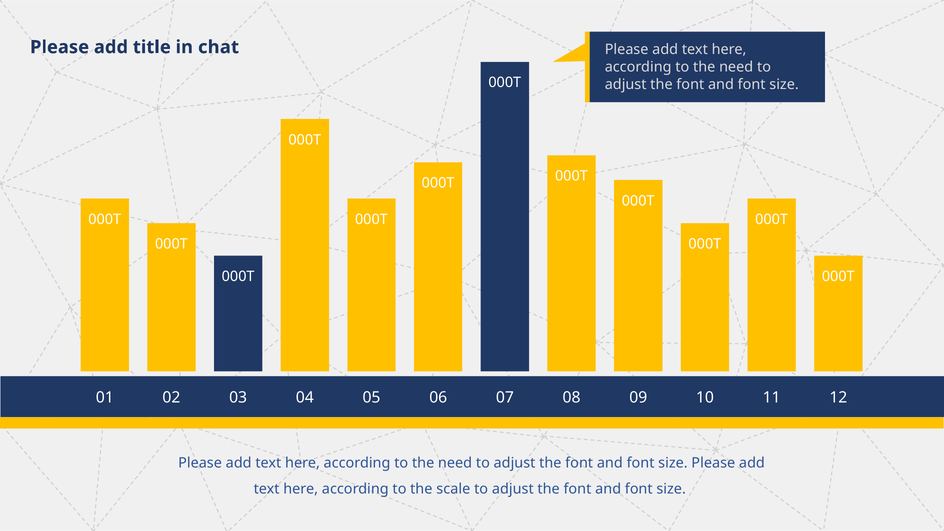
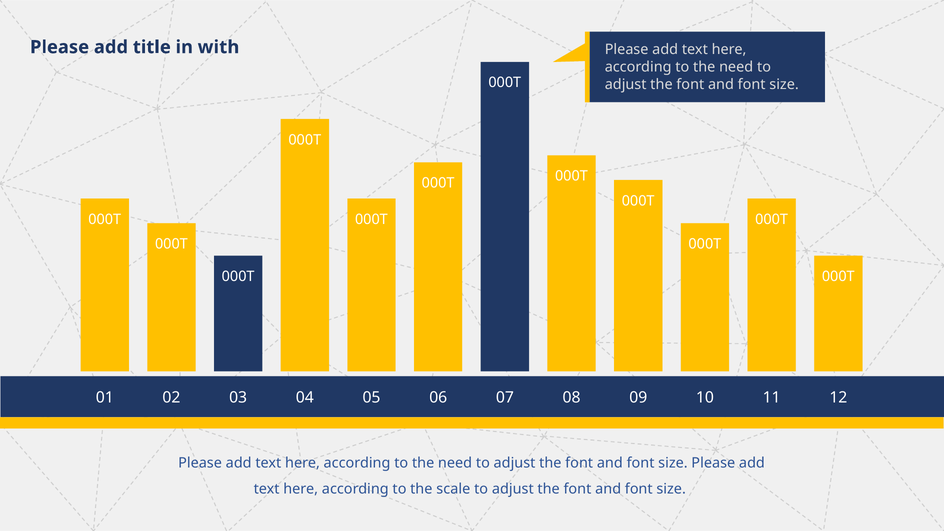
chat: chat -> with
